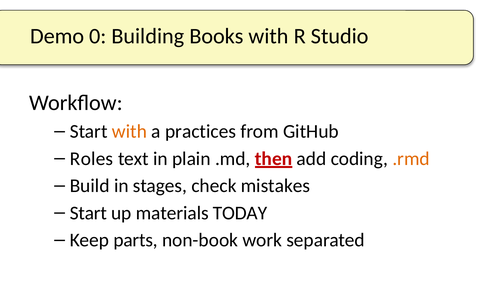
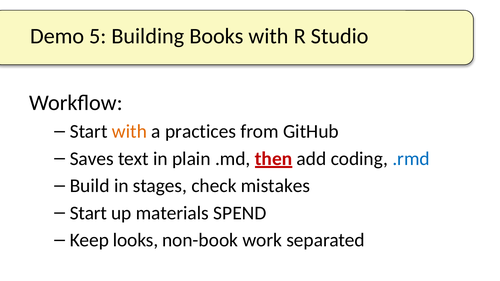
0: 0 -> 5
Roles: Roles -> Saves
.rmd colour: orange -> blue
TODAY: TODAY -> SPEND
parts: parts -> looks
